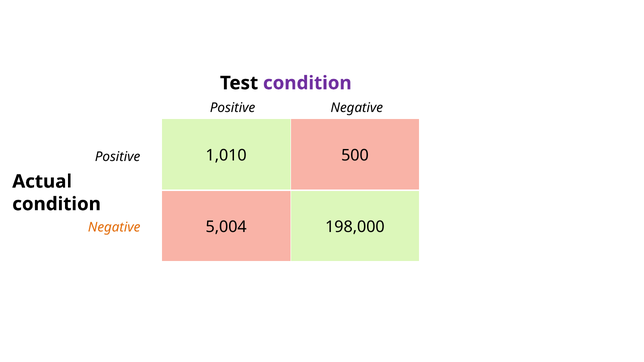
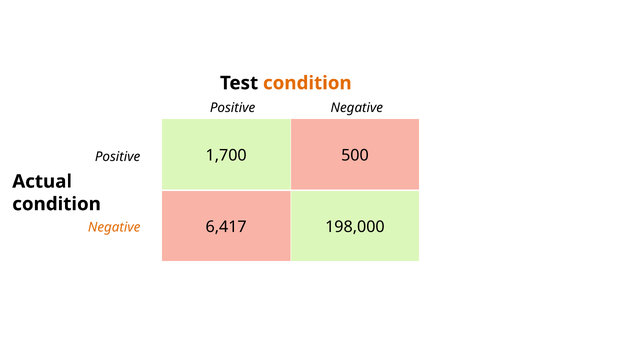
condition at (307, 83) colour: purple -> orange
1,010: 1,010 -> 1,700
5,004: 5,004 -> 6,417
